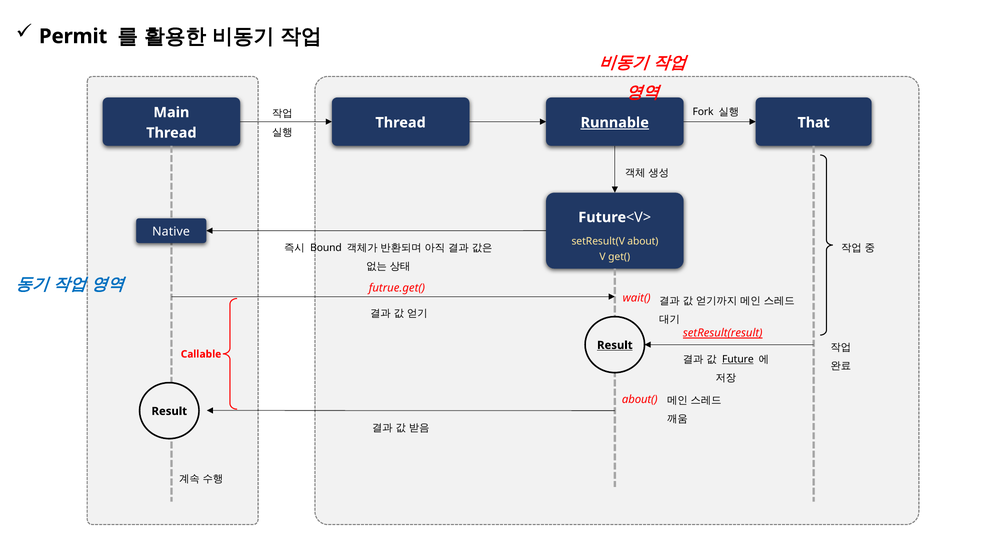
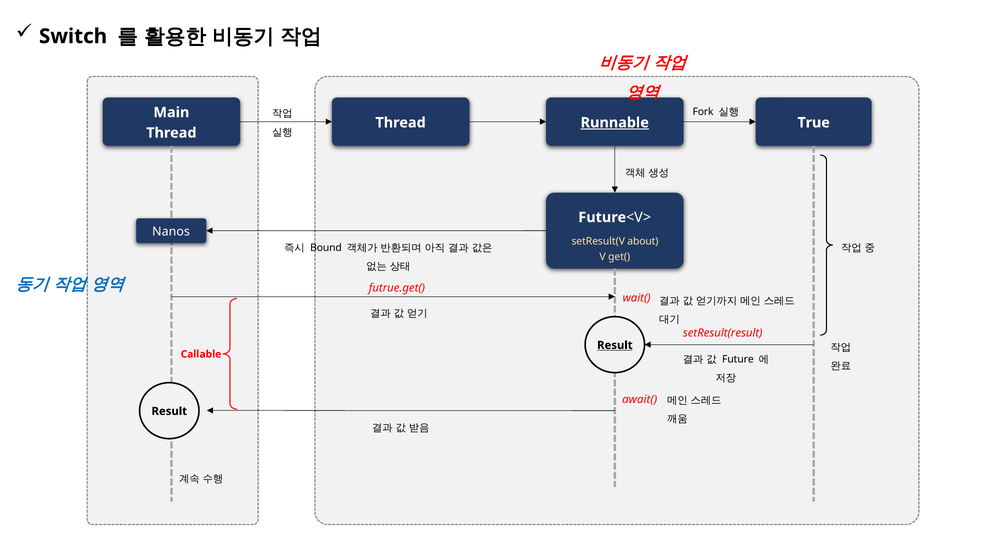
Permit: Permit -> Switch
That: That -> True
Native: Native -> Nanos
setResult(result underline: present -> none
Future underline: present -> none
about(: about( -> await(
